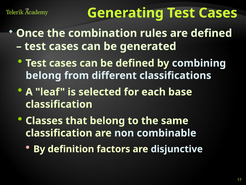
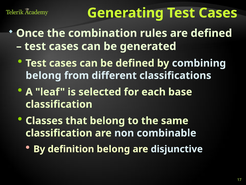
definition factors: factors -> belong
